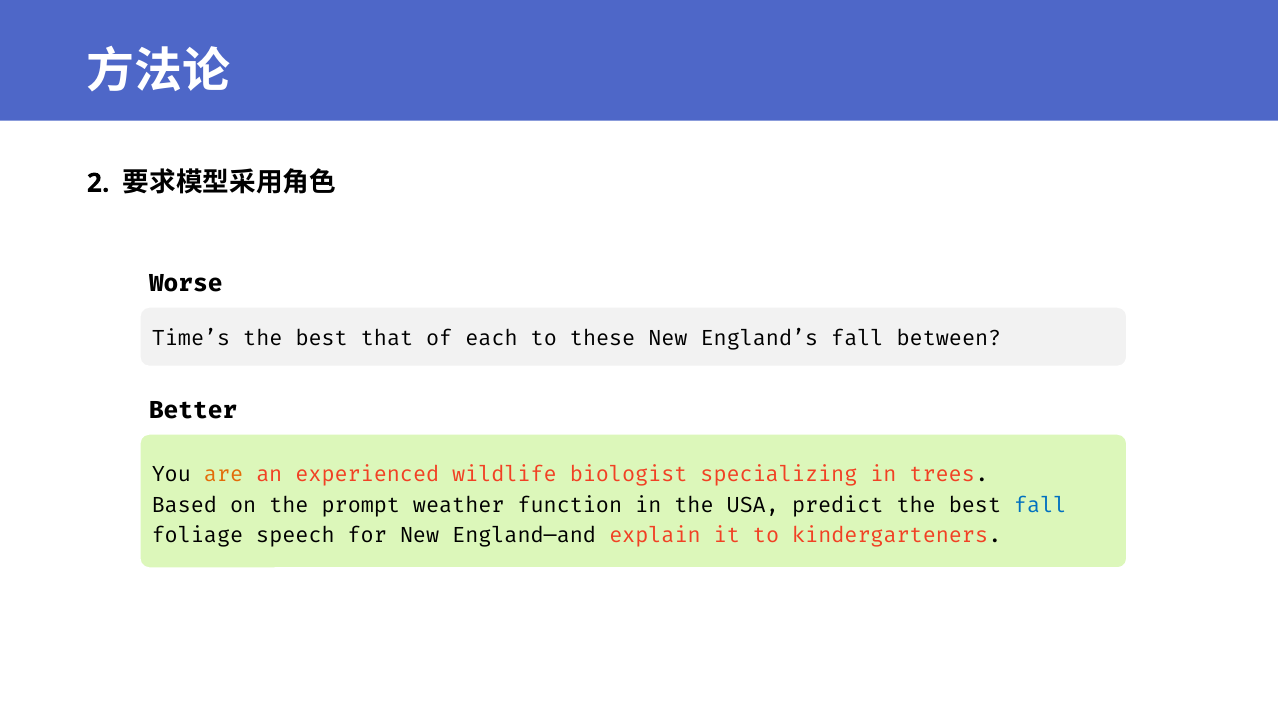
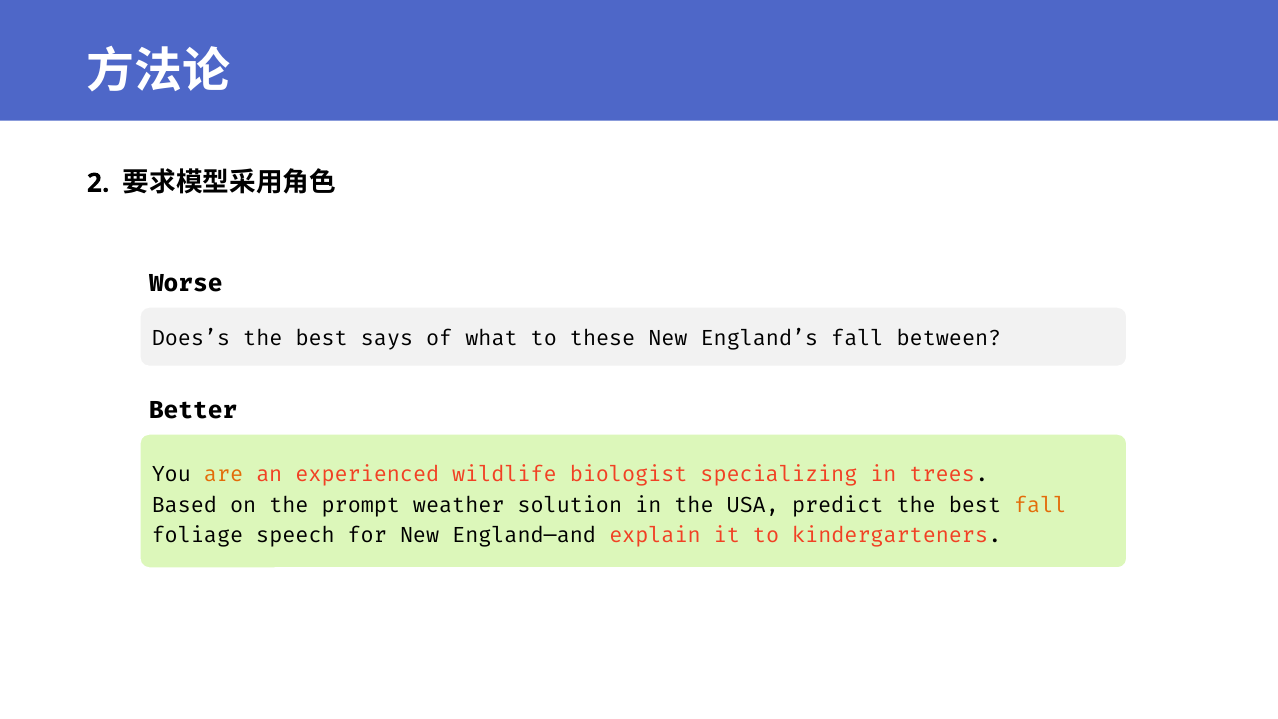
Time’s: Time’s -> Does’s
that: that -> says
each: each -> what
function: function -> solution
fall at (1040, 505) colour: blue -> orange
